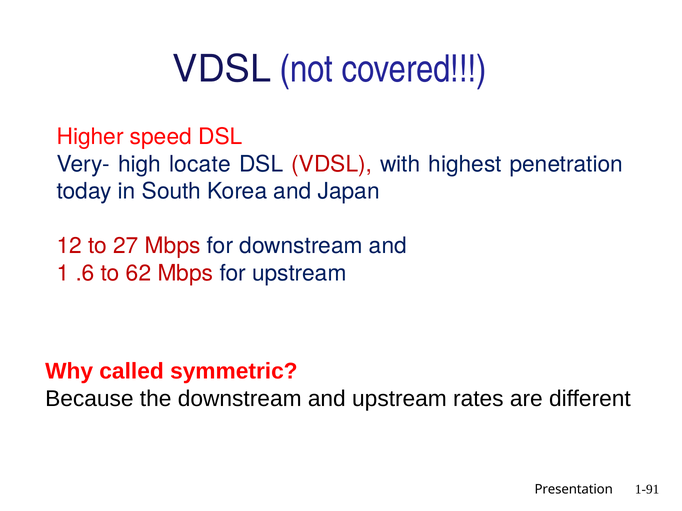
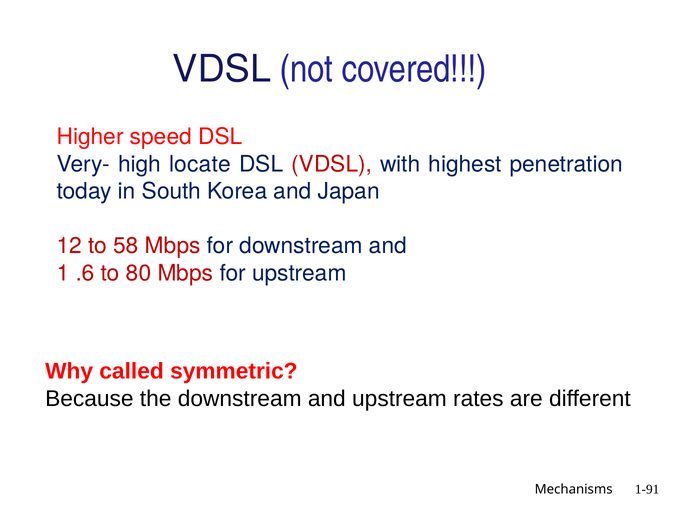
27: 27 -> 58
62: 62 -> 80
Presentation: Presentation -> Mechanisms
